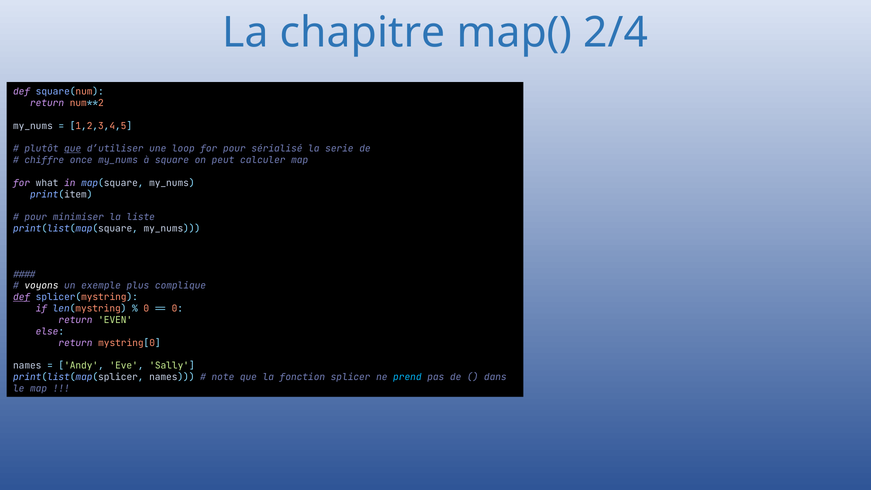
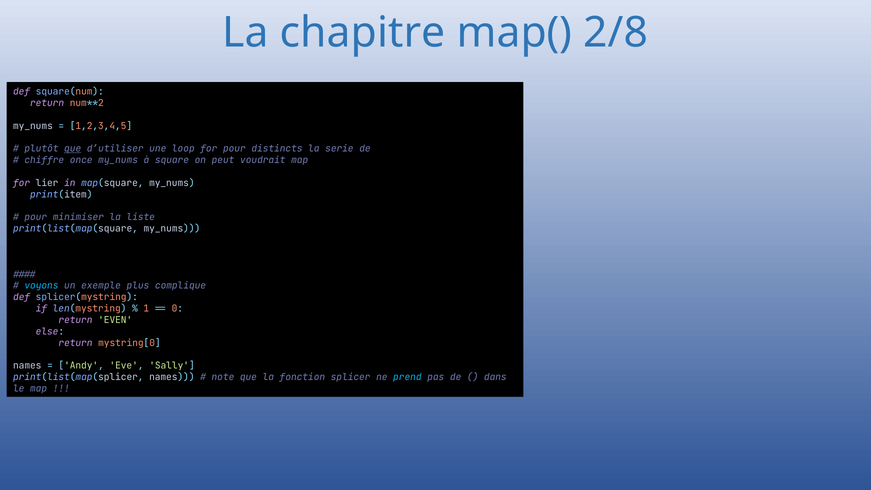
2/4: 2/4 -> 2/8
sérialisé: sérialisé -> distincts
calculer: calculer -> voudrait
what: what -> lier
voyons colour: white -> light blue
def at (22, 297) underline: present -> none
0 at (146, 309): 0 -> 1
